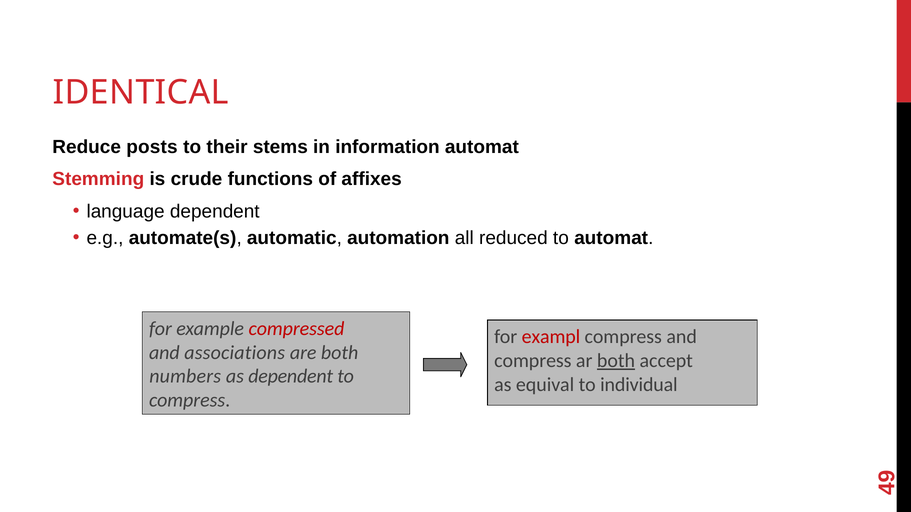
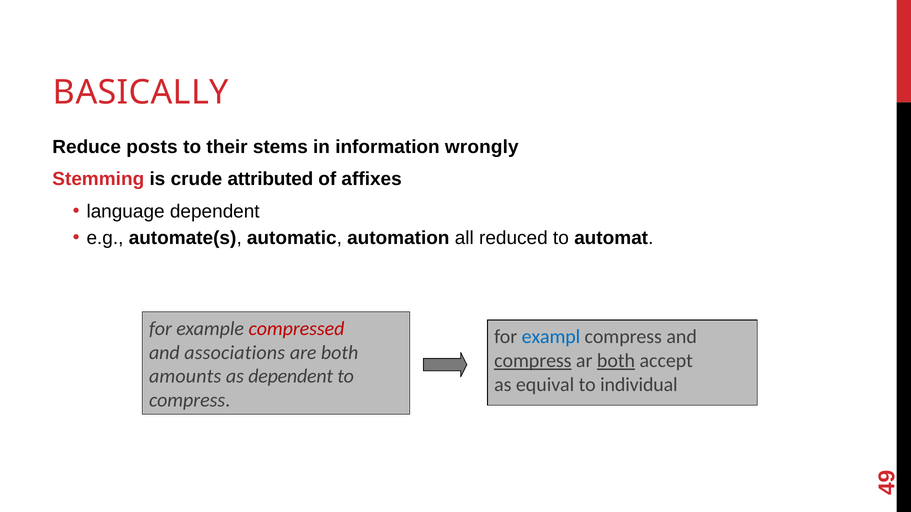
IDENTICAL: IDENTICAL -> BASICALLY
information automat: automat -> wrongly
functions: functions -> attributed
exampl colour: red -> blue
compress at (533, 361) underline: none -> present
numbers: numbers -> amounts
